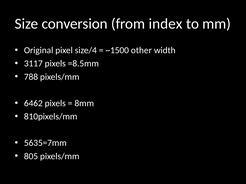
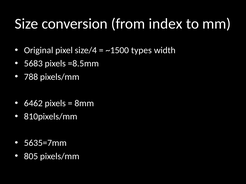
other: other -> types
3117: 3117 -> 5683
